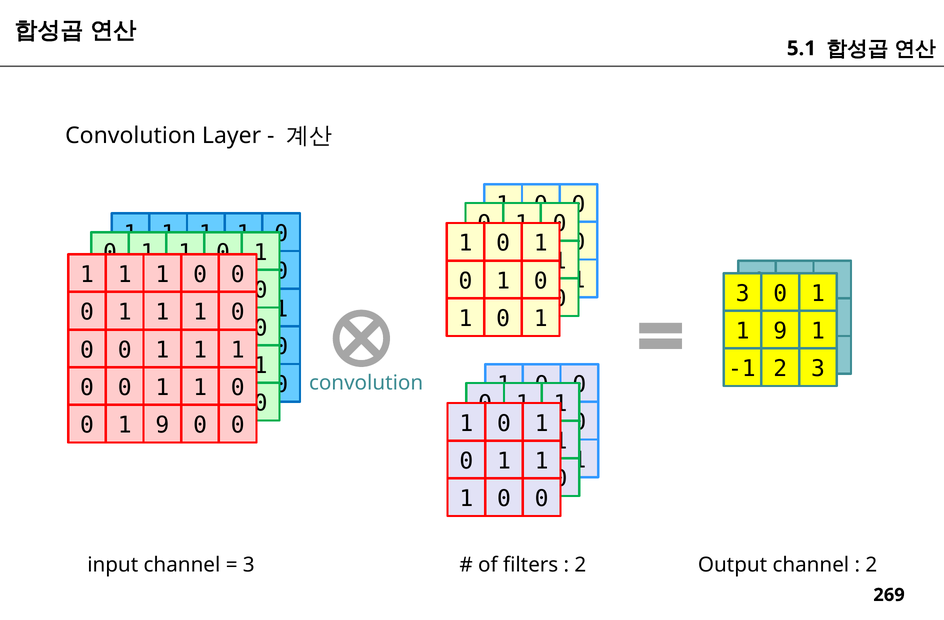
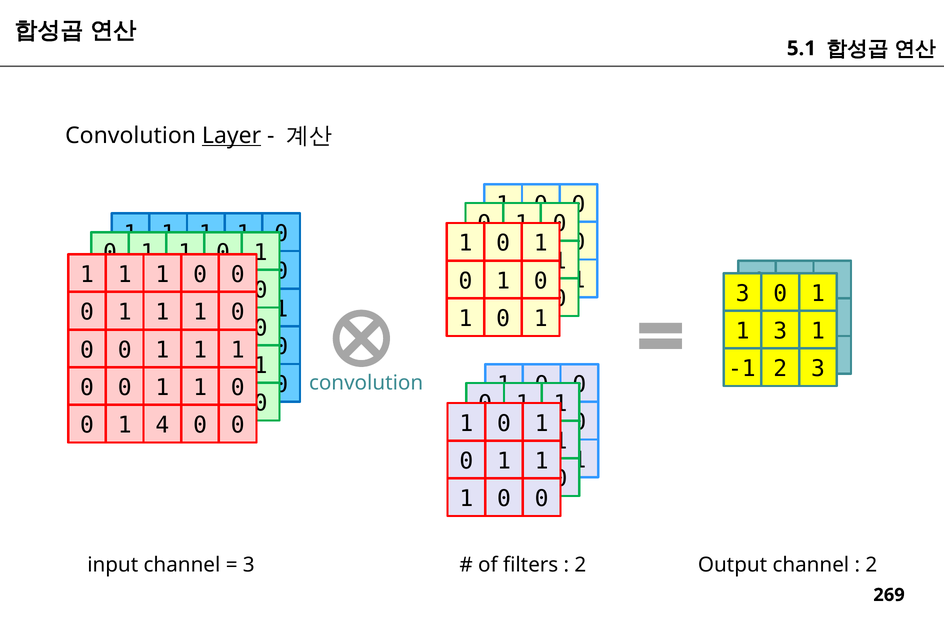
Layer underline: none -> present
9 at (780, 331): 9 -> 3
9 at (162, 425): 9 -> 4
